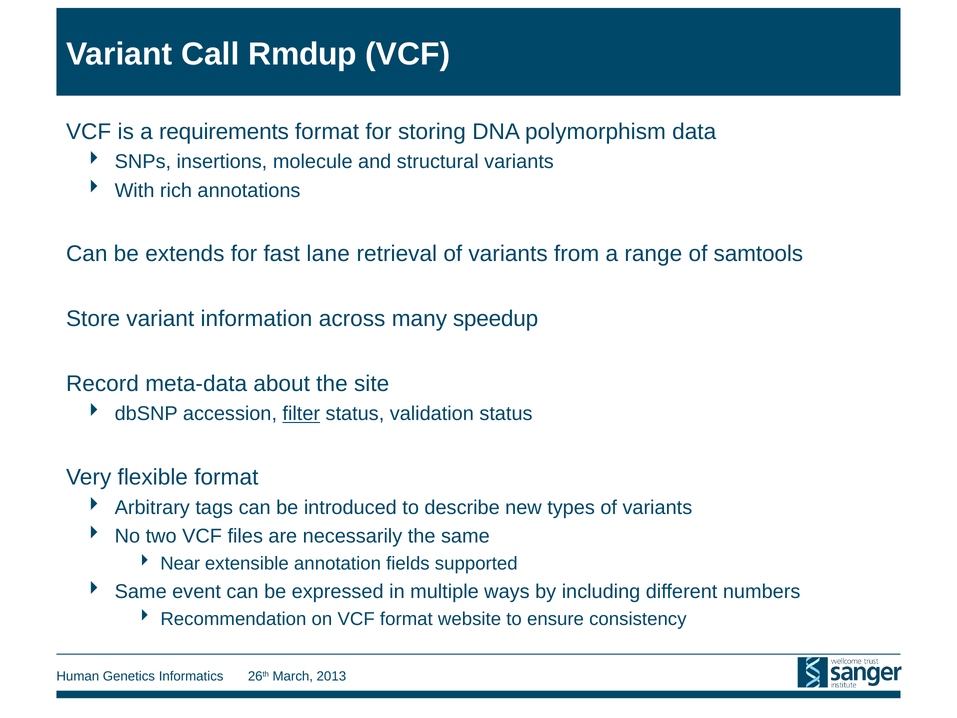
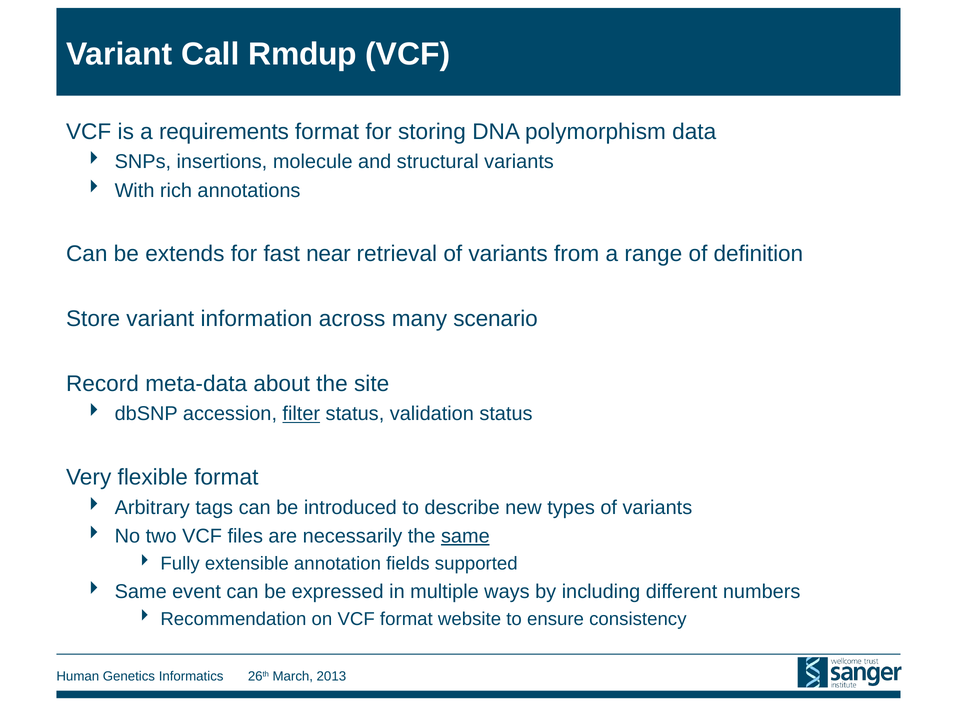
lane: lane -> near
samtools: samtools -> definition
speedup: speedup -> scenario
same at (465, 536) underline: none -> present
Near: Near -> Fully
